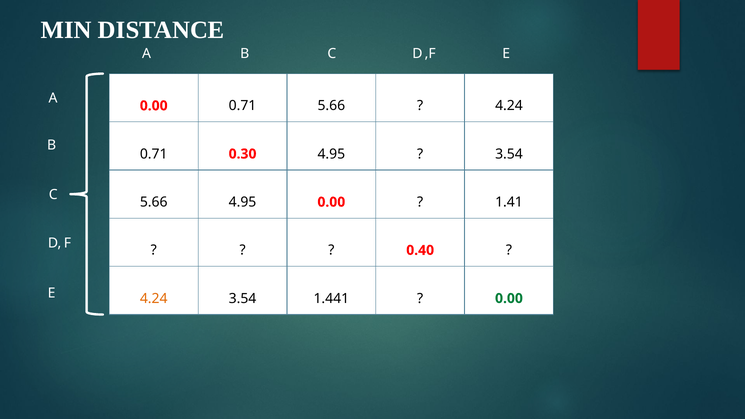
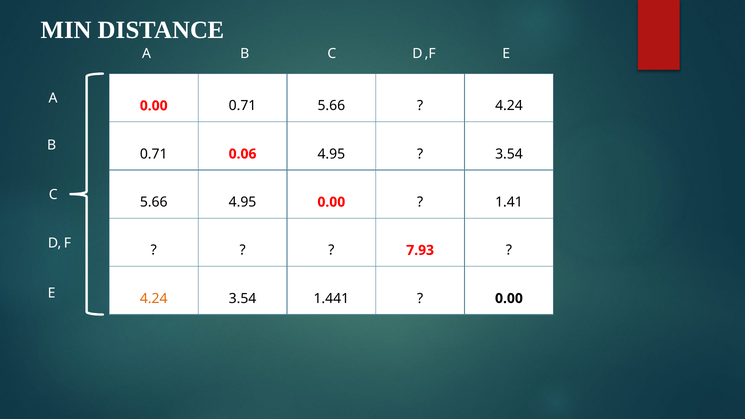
0.30: 0.30 -> 0.06
0.40: 0.40 -> 7.93
0.00 at (509, 298) colour: green -> black
